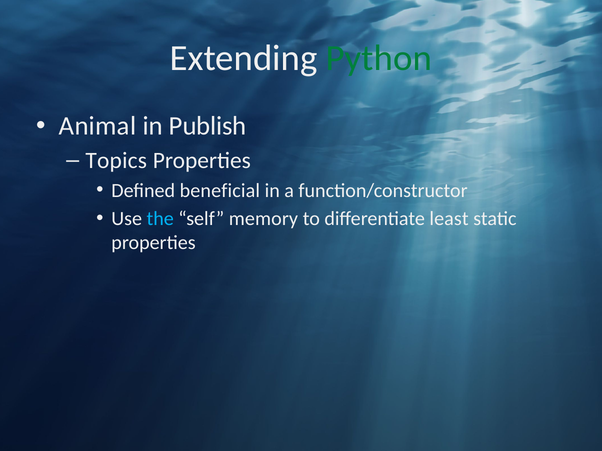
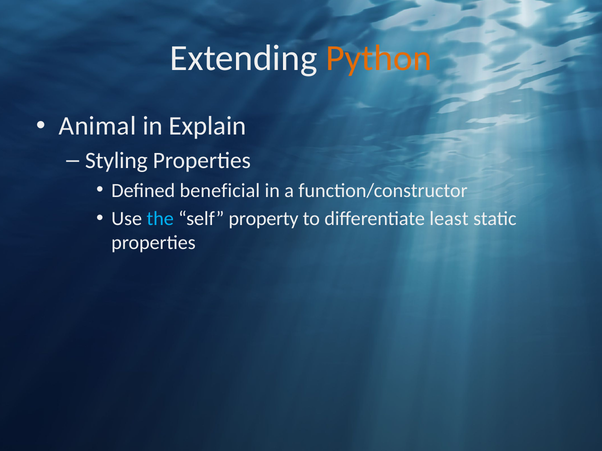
Python colour: green -> orange
Publish: Publish -> Explain
Topics: Topics -> Styling
memory: memory -> property
